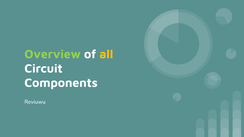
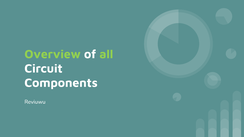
all colour: yellow -> light green
